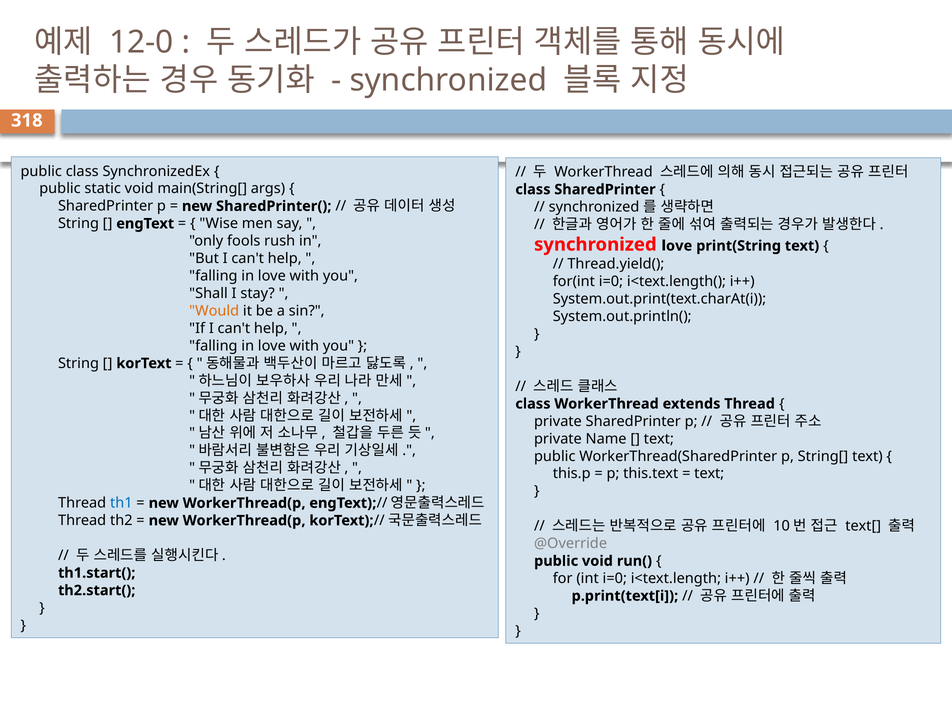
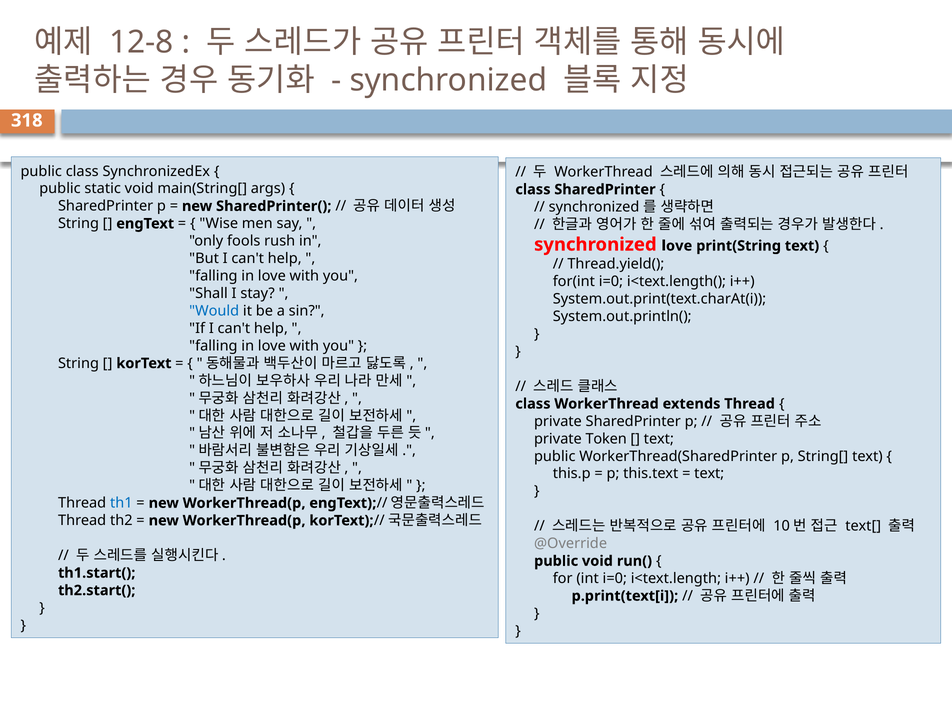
12-0: 12-0 -> 12-8
Would colour: orange -> blue
Name: Name -> Token
